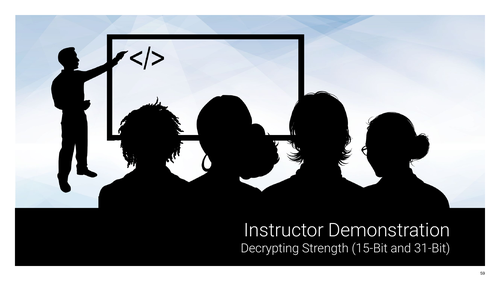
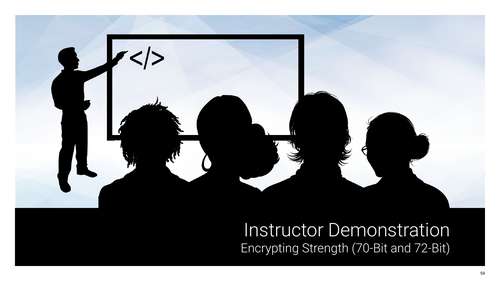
Decrypting: Decrypting -> Encrypting
15-Bit: 15-Bit -> 70-Bit
31-Bit: 31-Bit -> 72-Bit
